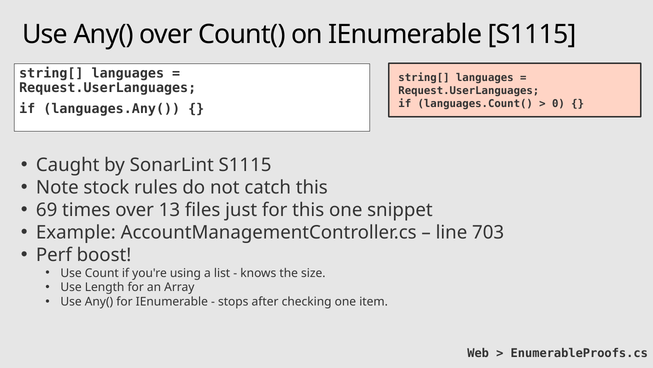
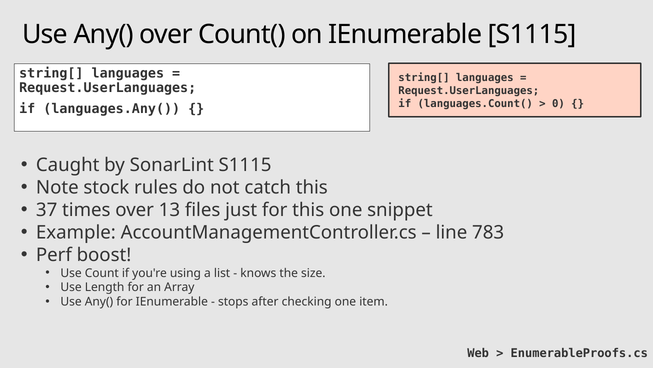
69: 69 -> 37
703: 703 -> 783
